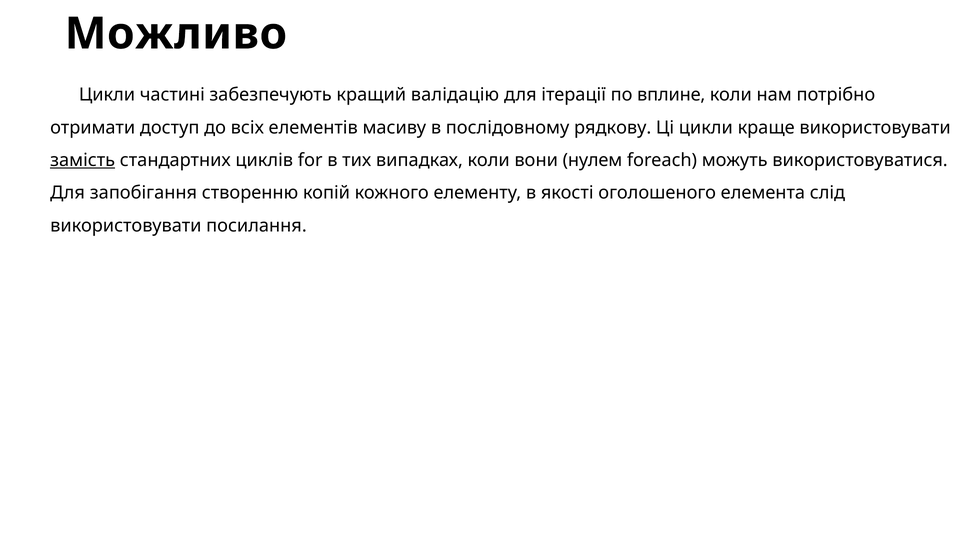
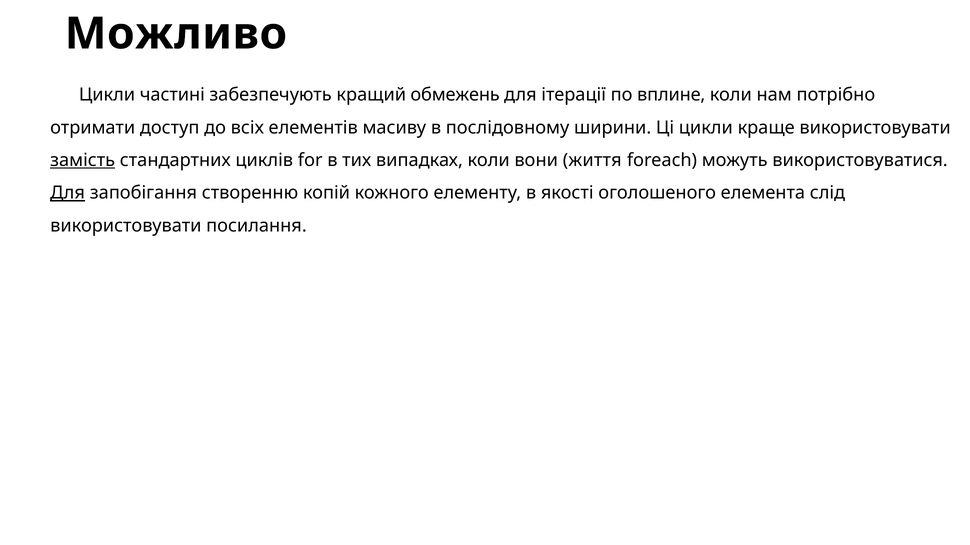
валідацію: валідацію -> обмежень
рядкову: рядкову -> ширини
нулем: нулем -> життя
Для at (68, 193) underline: none -> present
